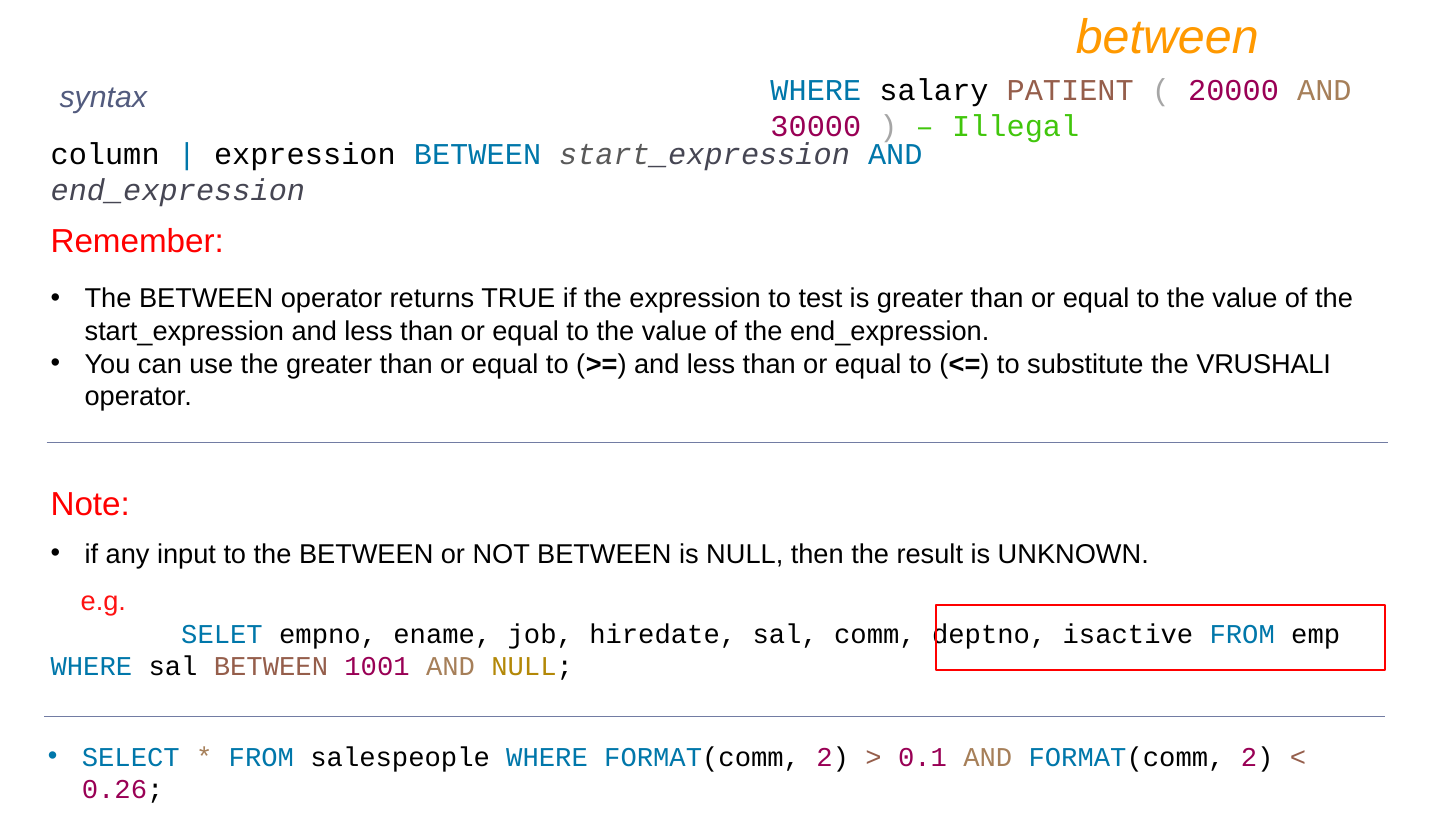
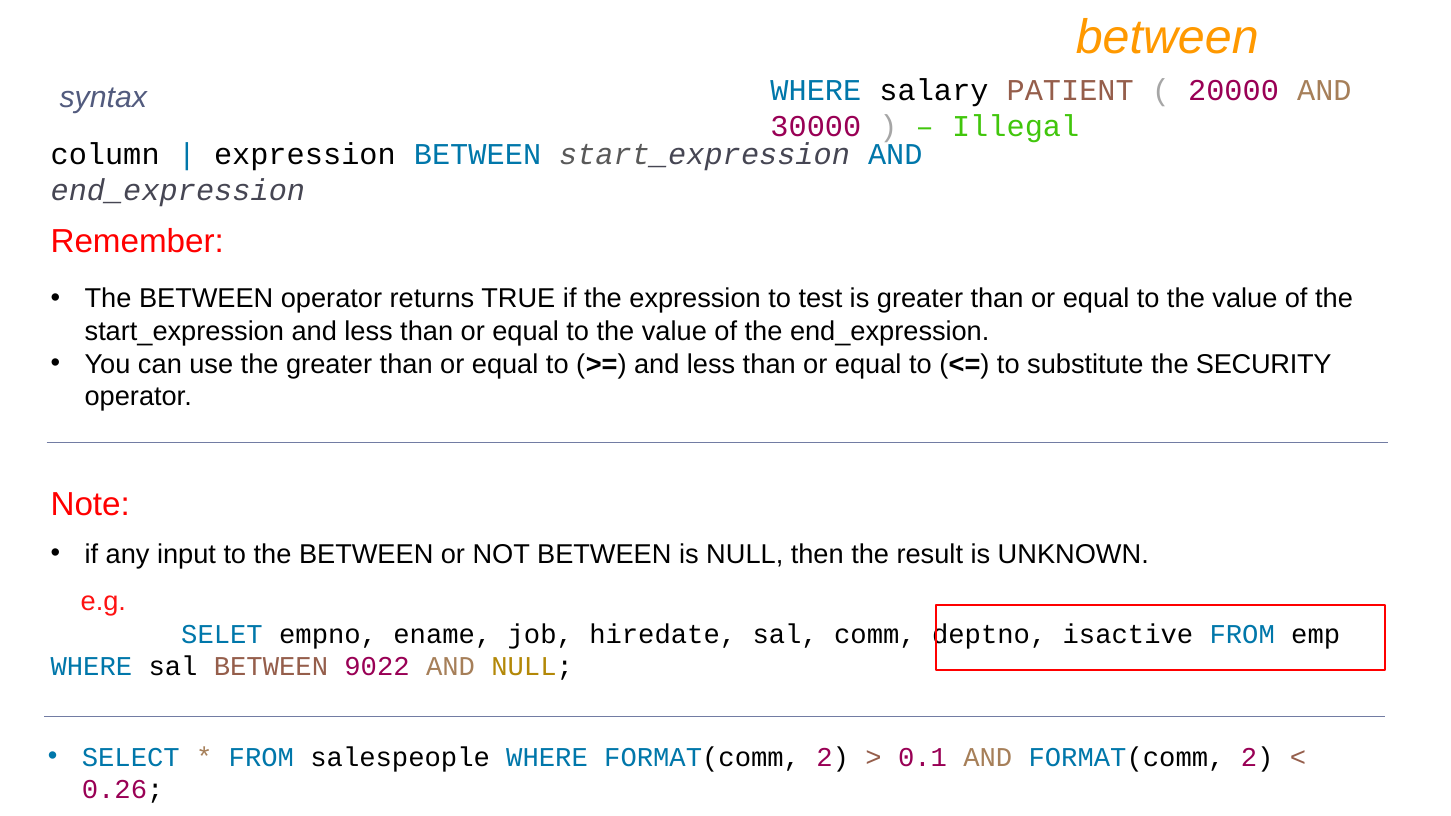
VRUSHALI: VRUSHALI -> SECURITY
1001: 1001 -> 9022
